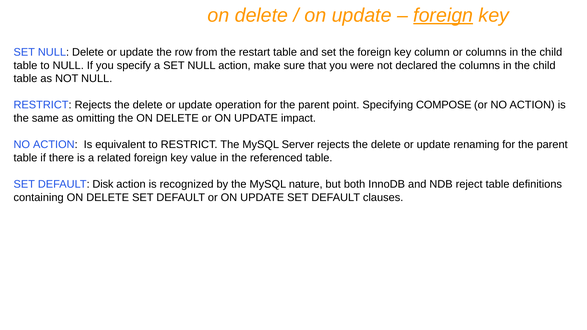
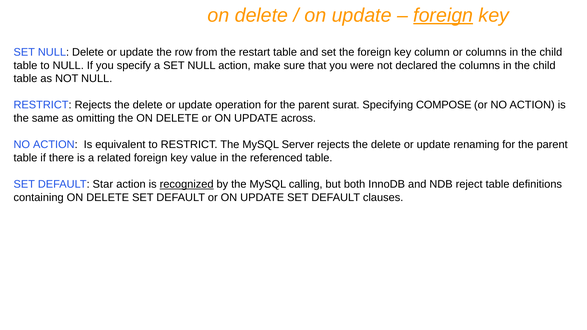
point: point -> surat
impact: impact -> across
Disk: Disk -> Star
recognized underline: none -> present
nature: nature -> calling
